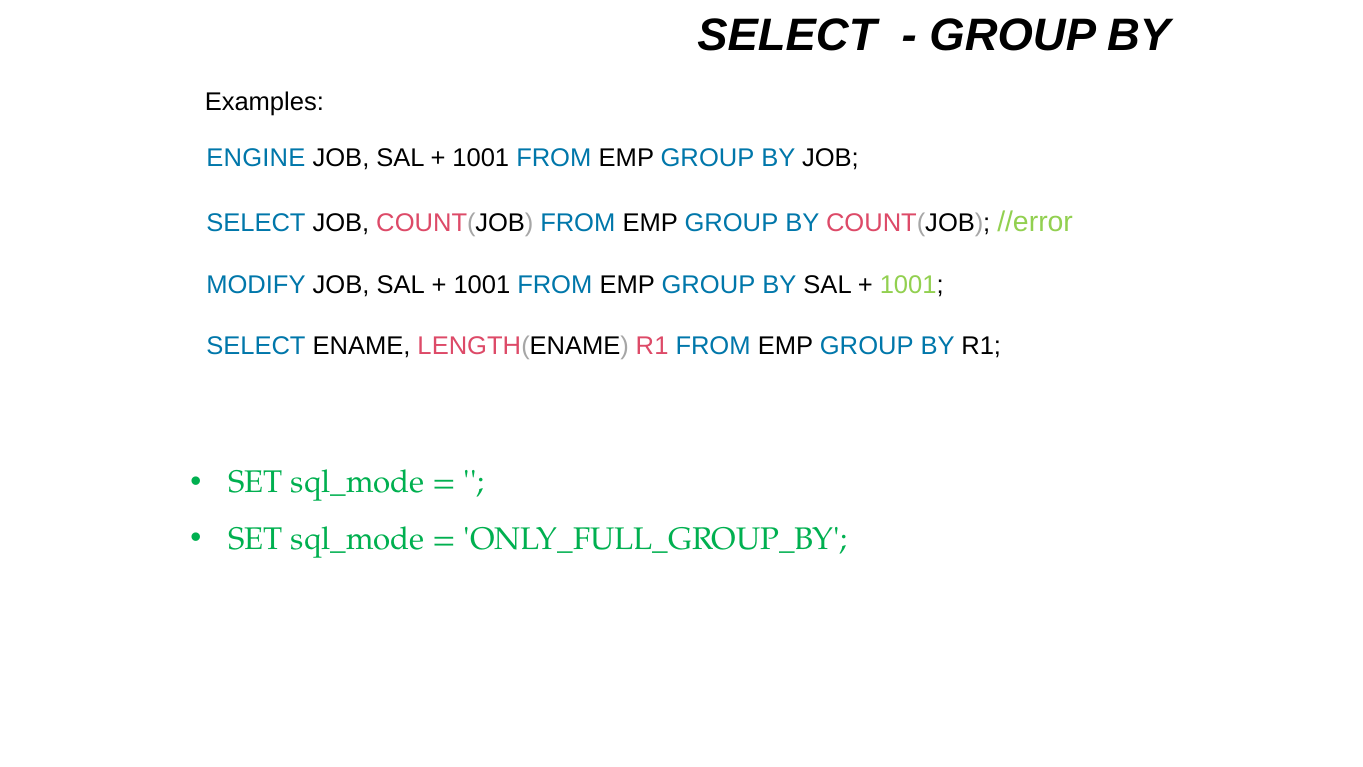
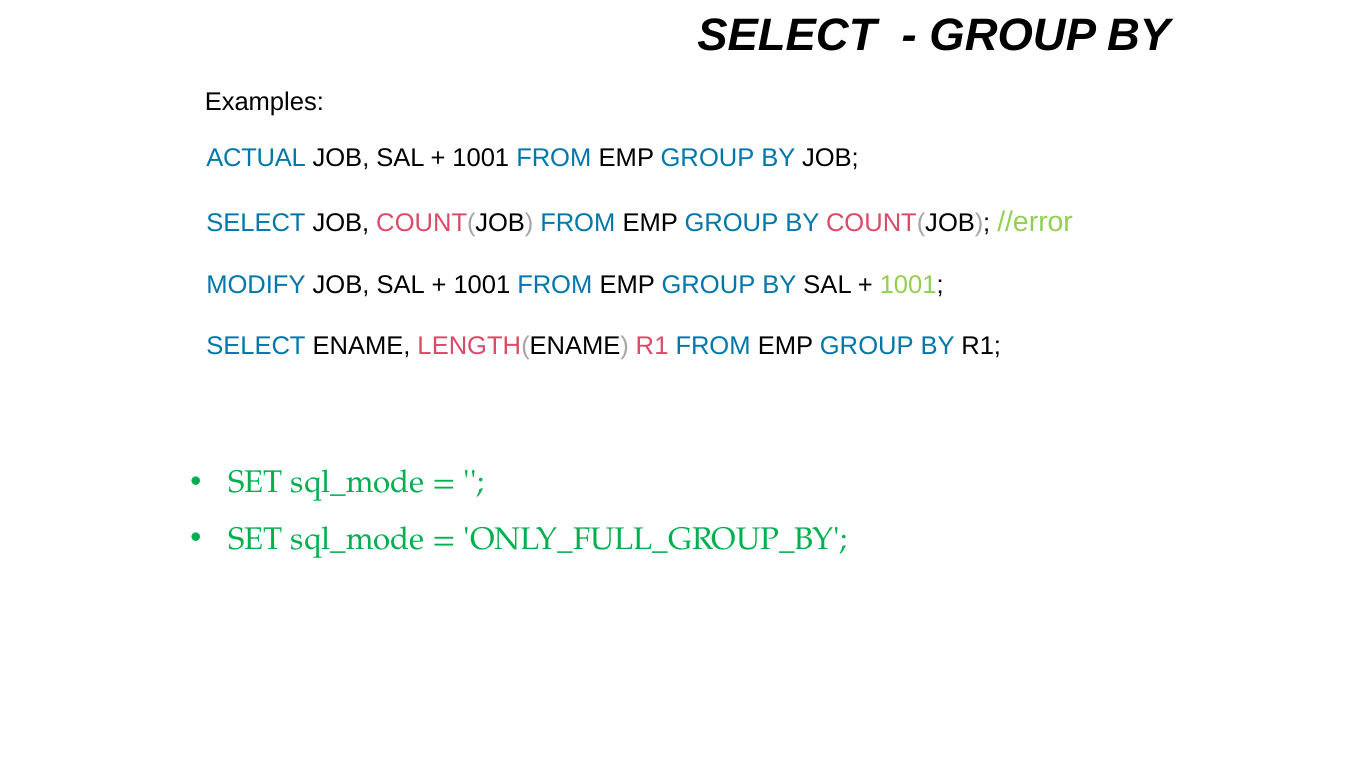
ENGINE: ENGINE -> ACTUAL
